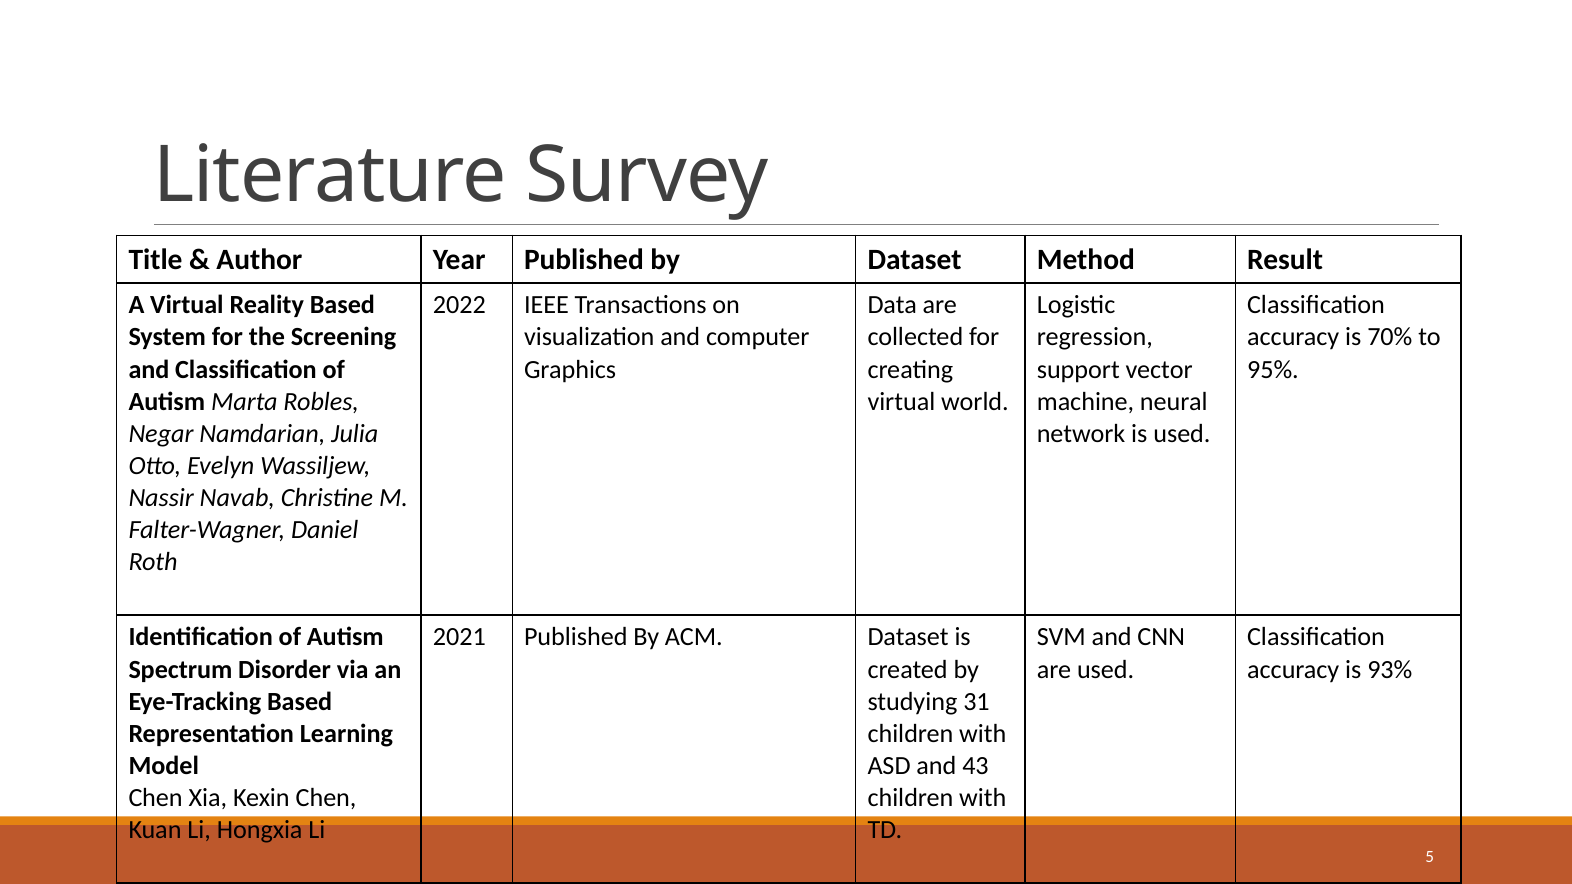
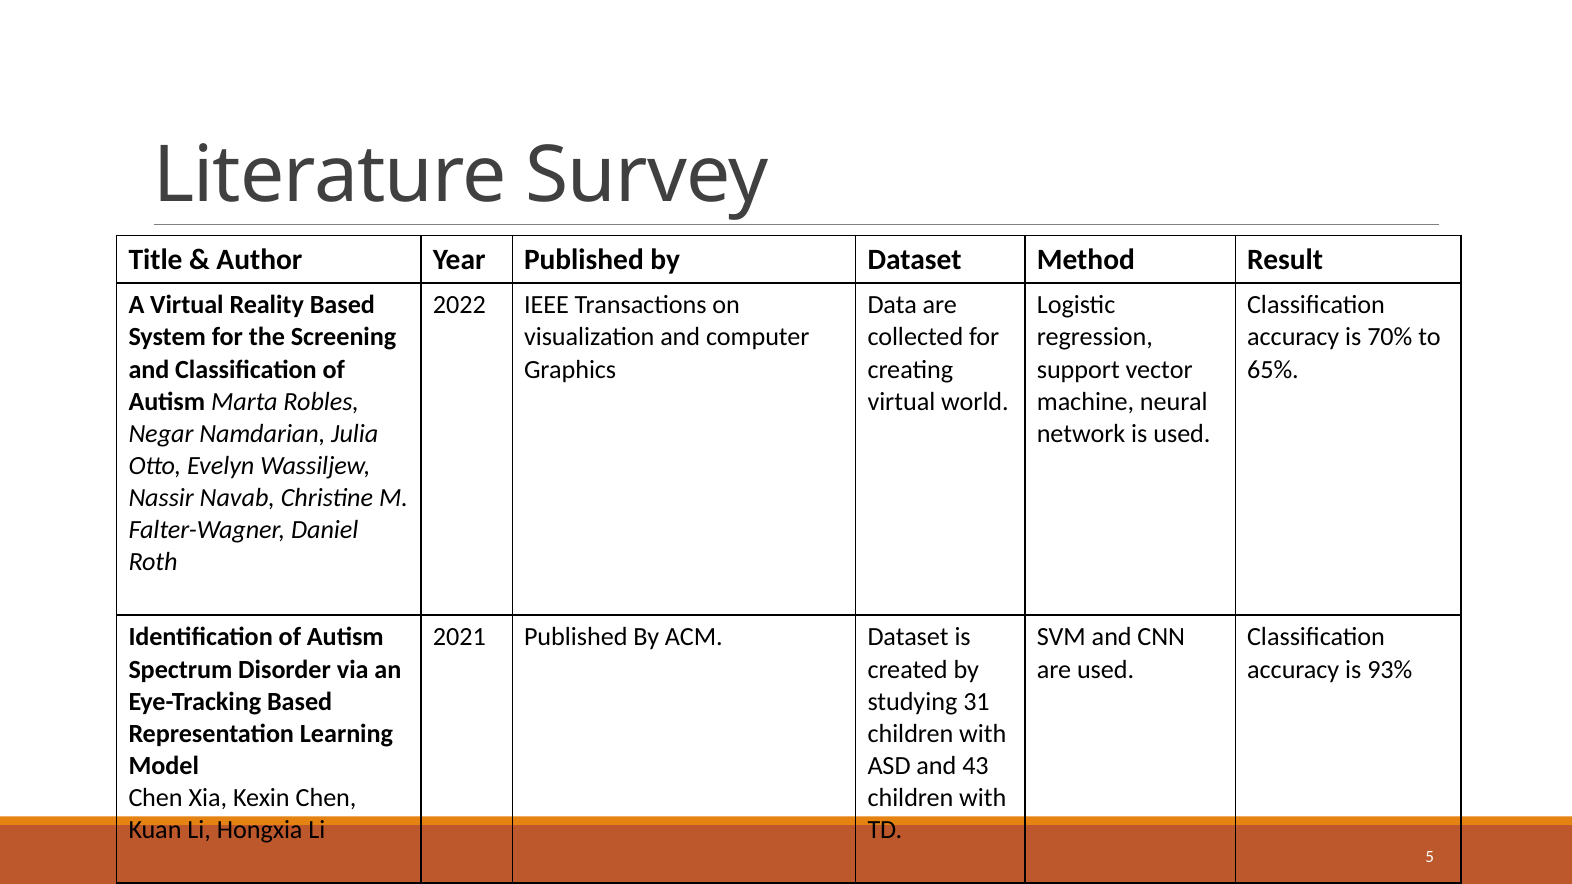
95%: 95% -> 65%
